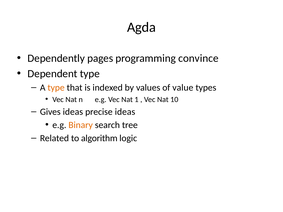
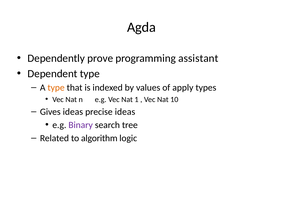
pages: pages -> prove
convince: convince -> assistant
value: value -> apply
Binary colour: orange -> purple
